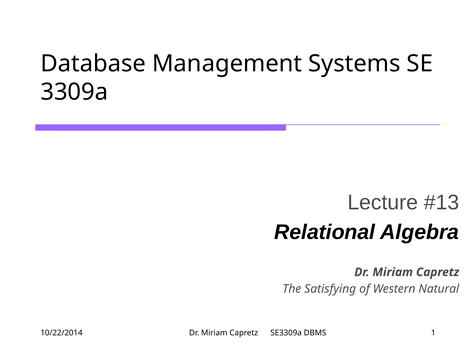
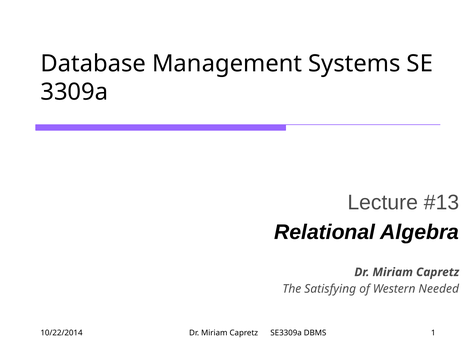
Natural: Natural -> Needed
